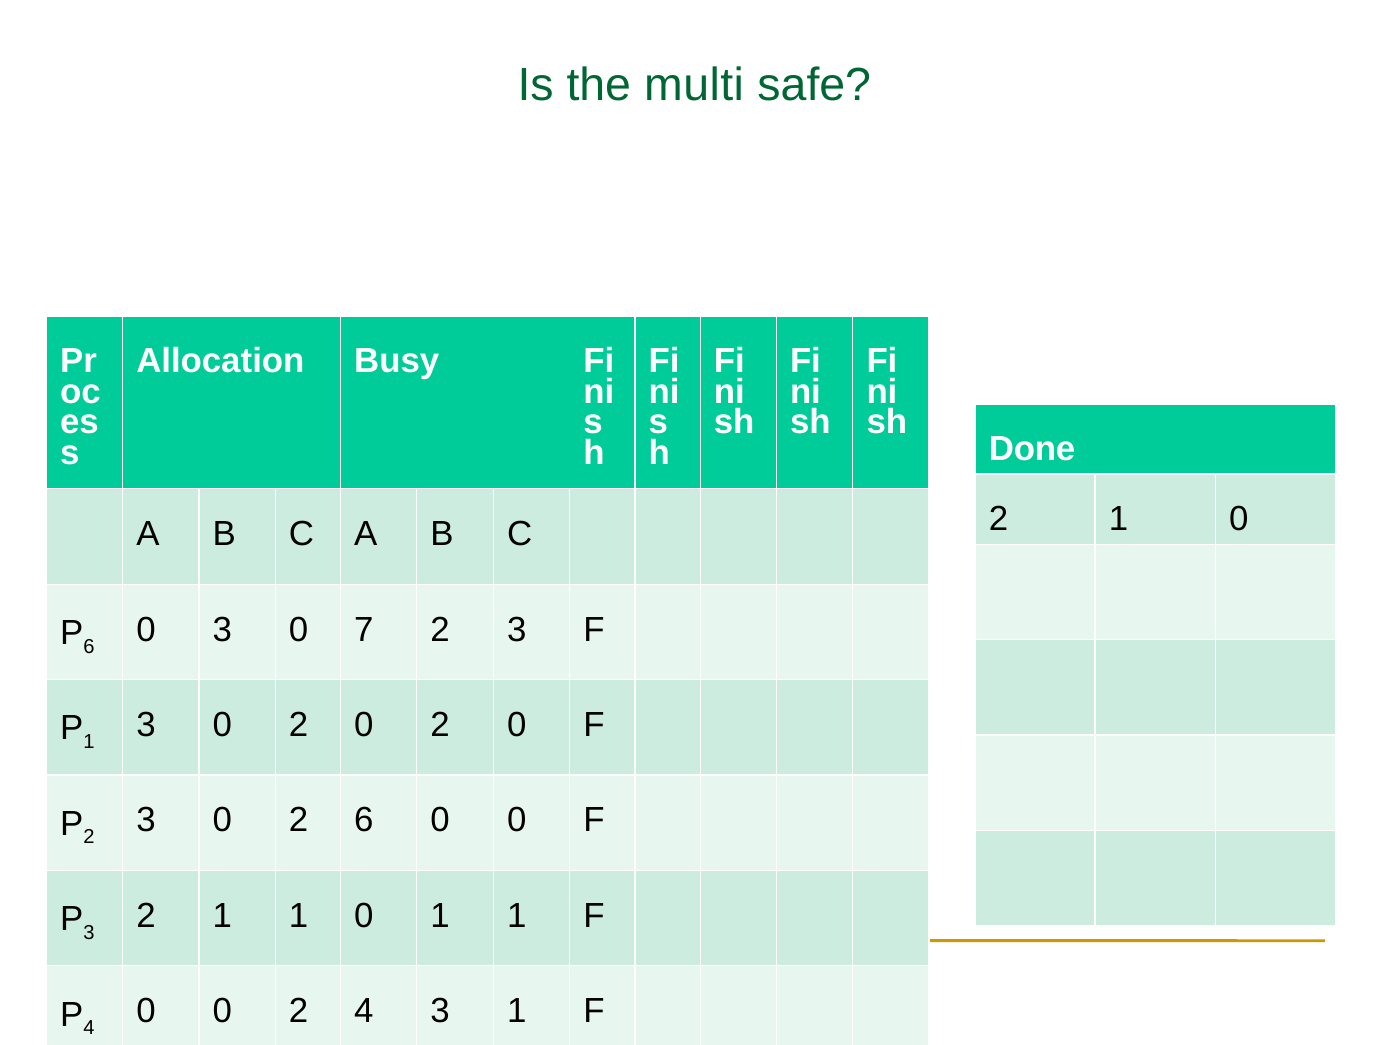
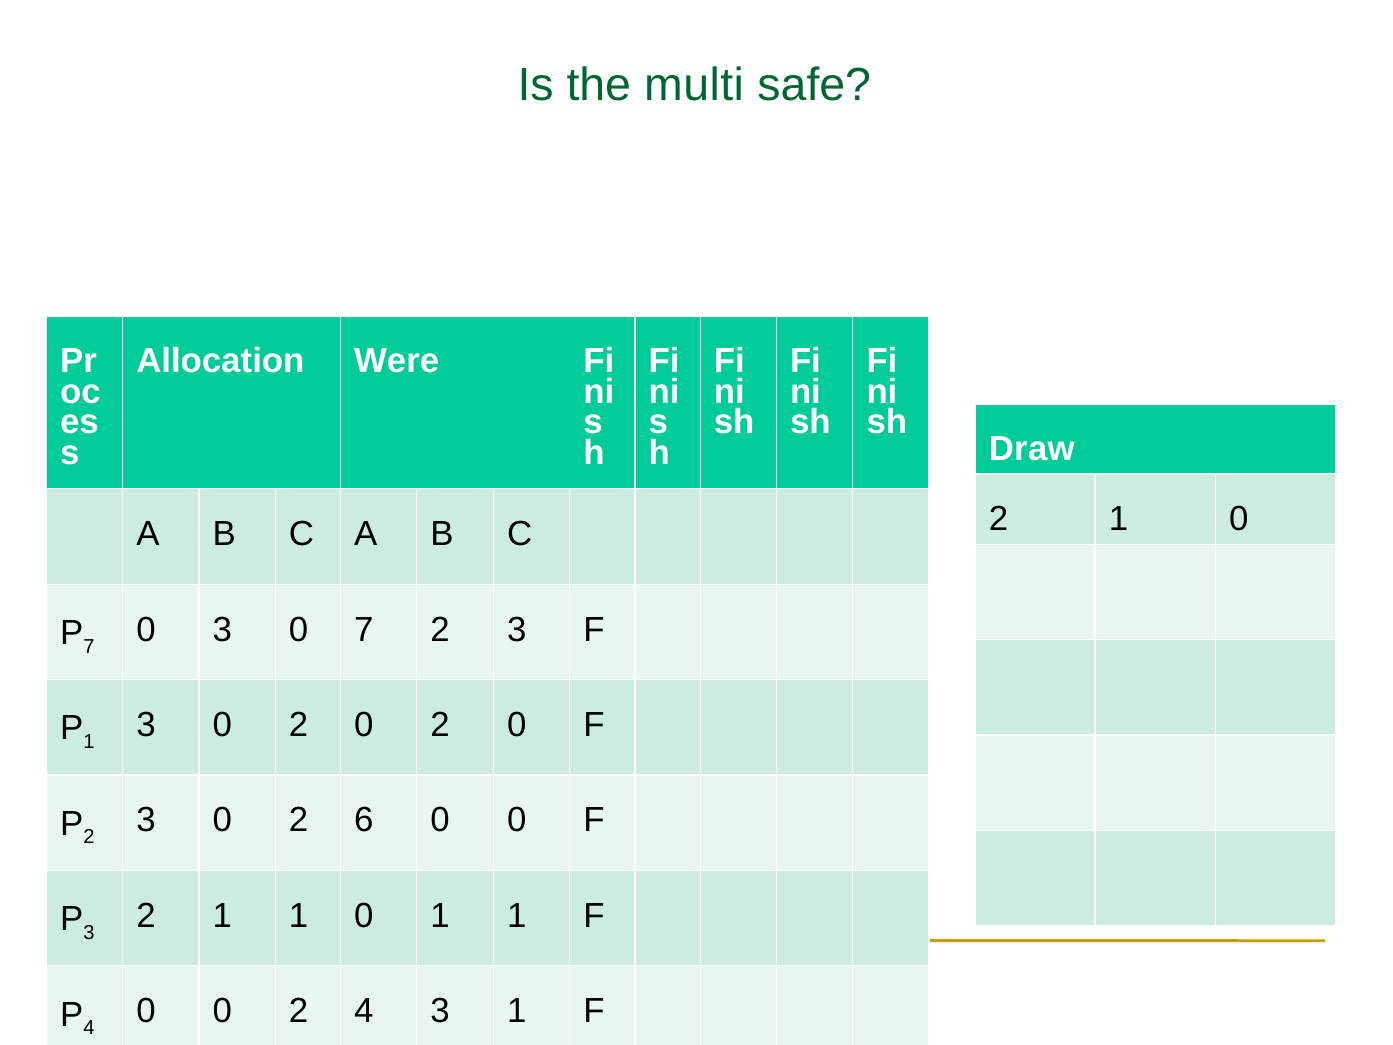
Busy: Busy -> Were
Done: Done -> Draw
6 at (89, 646): 6 -> 7
